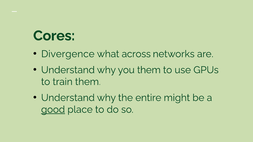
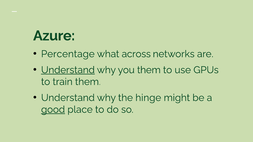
Cores: Cores -> Azure
Divergence: Divergence -> Percentage
Understand at (68, 70) underline: none -> present
entire: entire -> hinge
